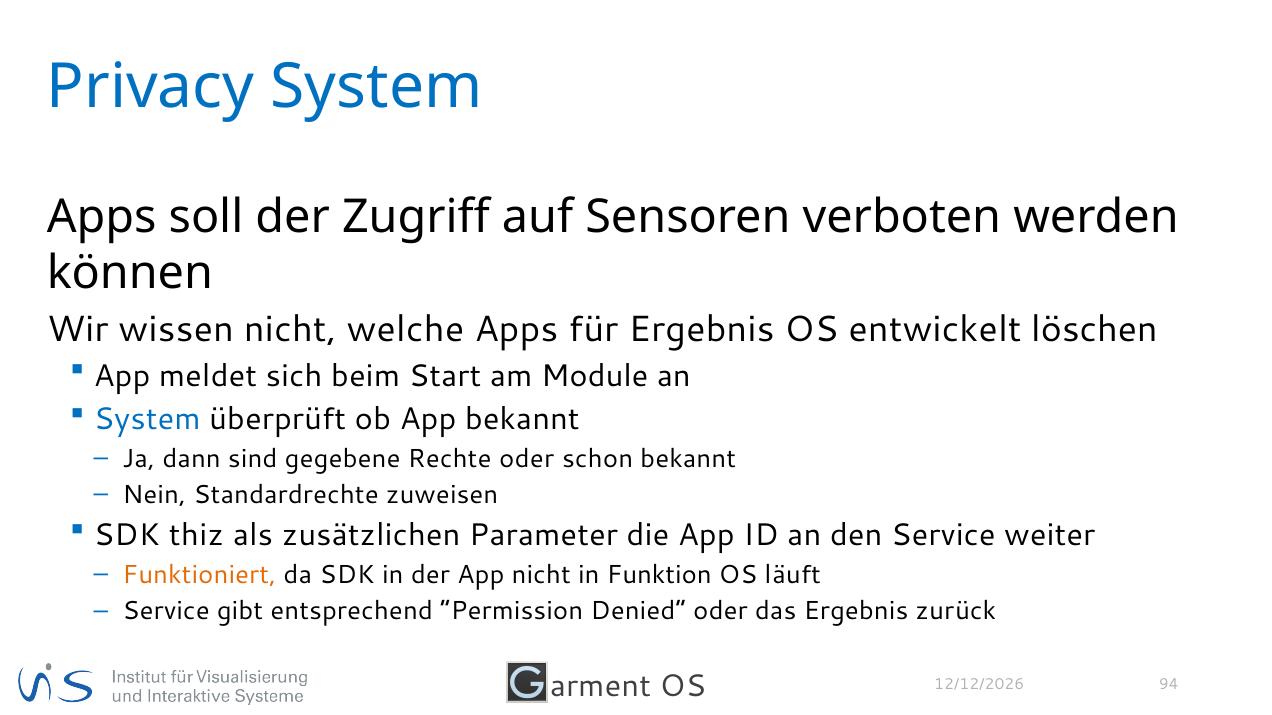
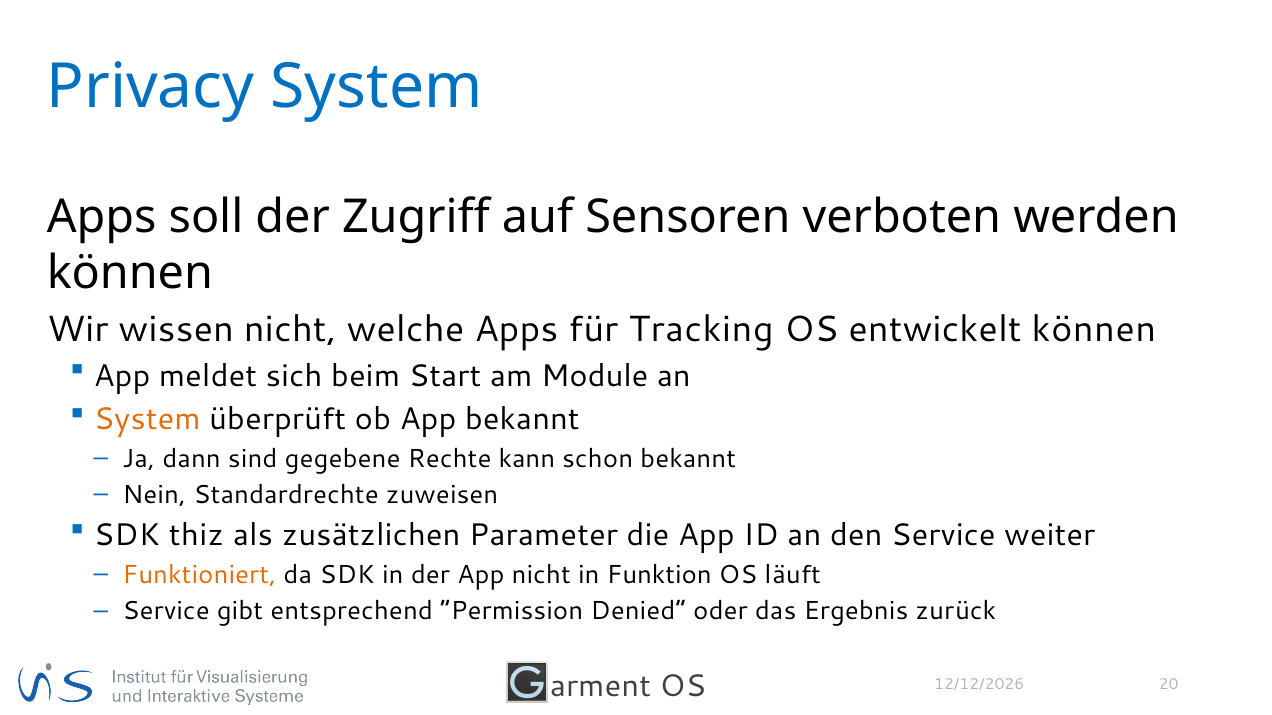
für Ergebnis: Ergebnis -> Tracking
entwickelt löschen: löschen -> können
System at (147, 420) colour: blue -> orange
Rechte oder: oder -> kann
94: 94 -> 20
